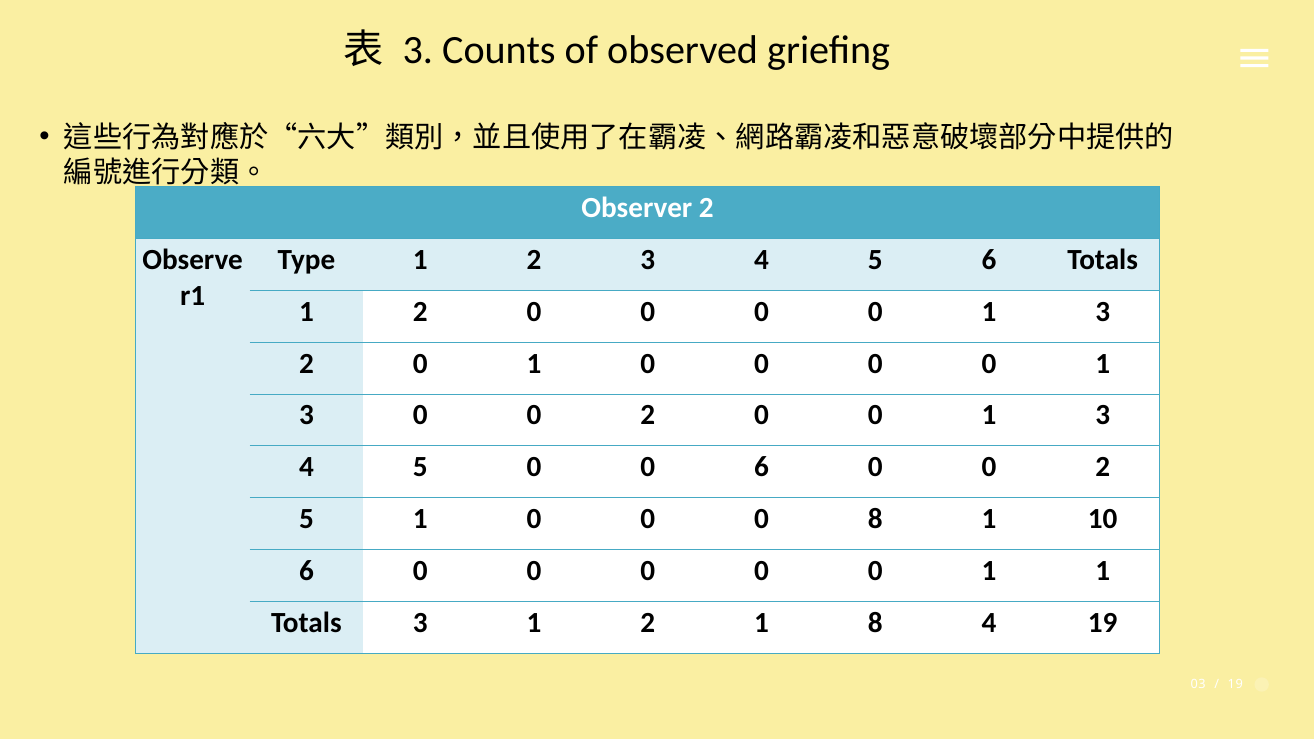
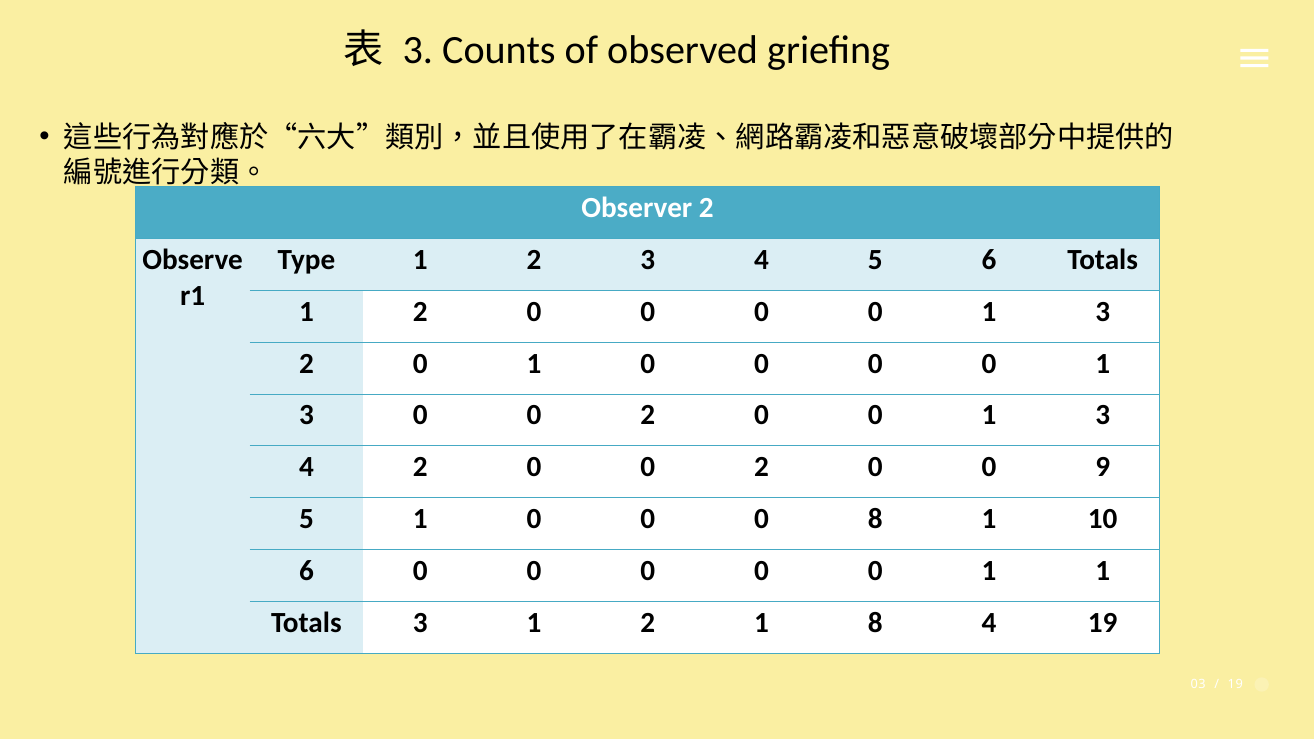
5 at (420, 467): 5 -> 2
6 at (761, 467): 6 -> 2
2 at (1103, 467): 2 -> 9
